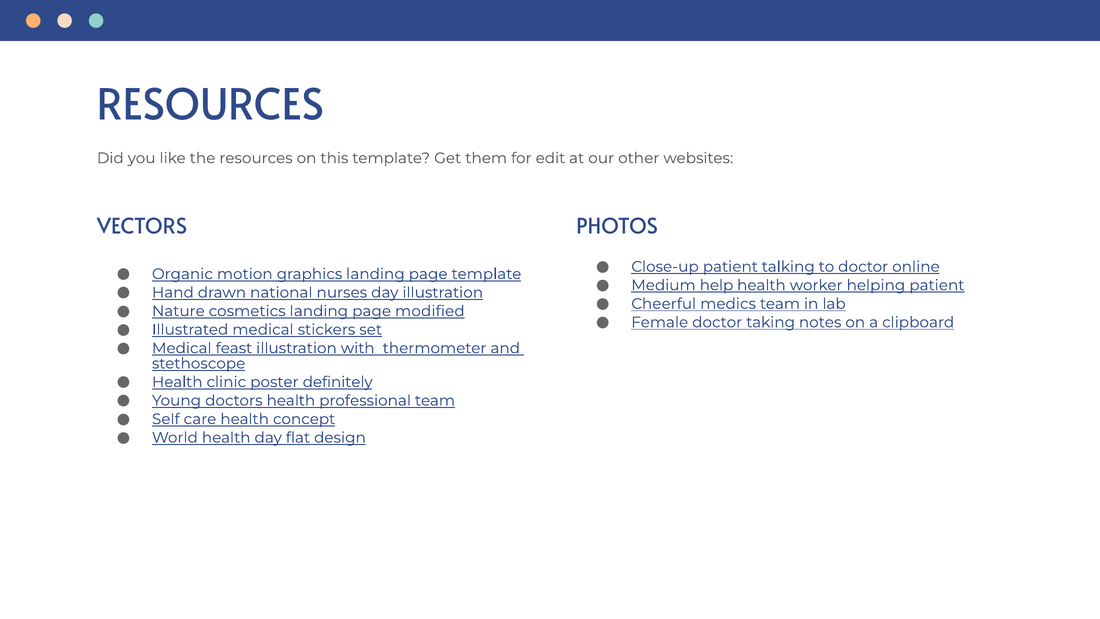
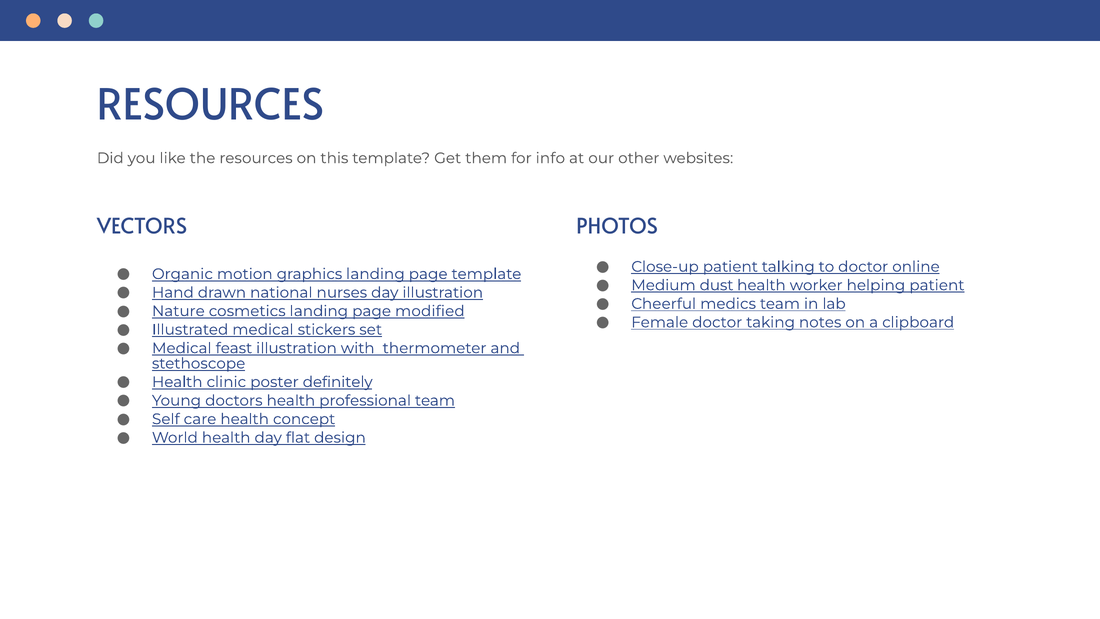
edit: edit -> info
help: help -> dust
